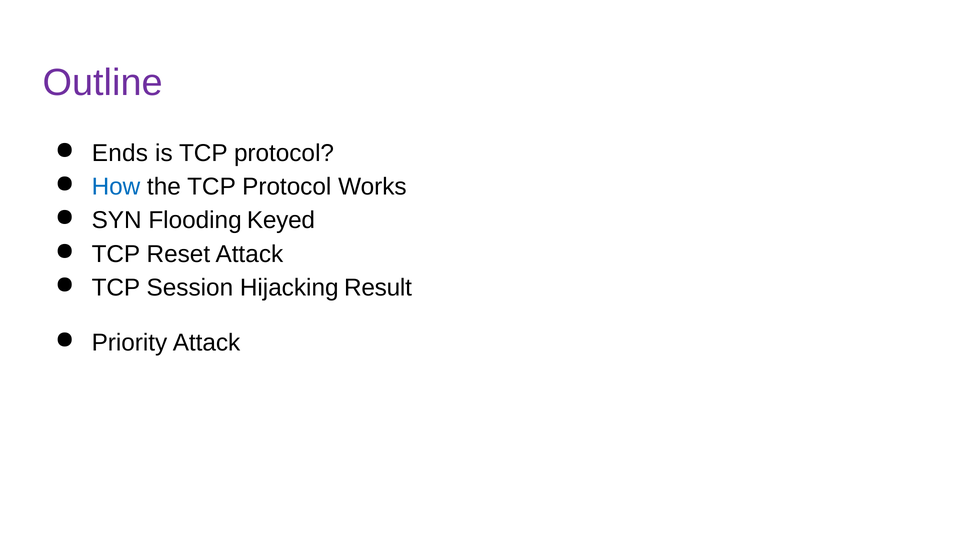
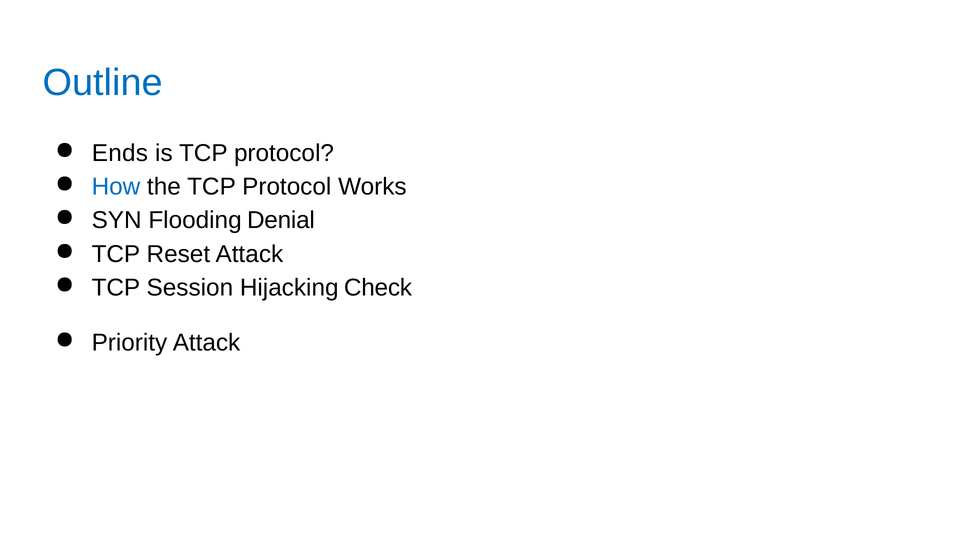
Outline colour: purple -> blue
Keyed: Keyed -> Denial
Result: Result -> Check
